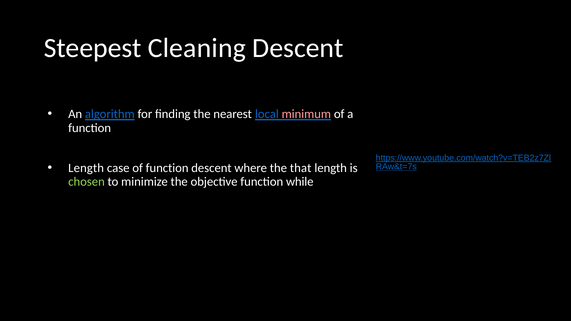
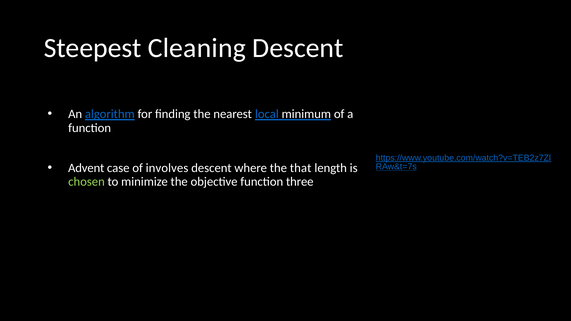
minimum colour: pink -> white
Length at (86, 168): Length -> Advent
of function: function -> involves
while: while -> three
